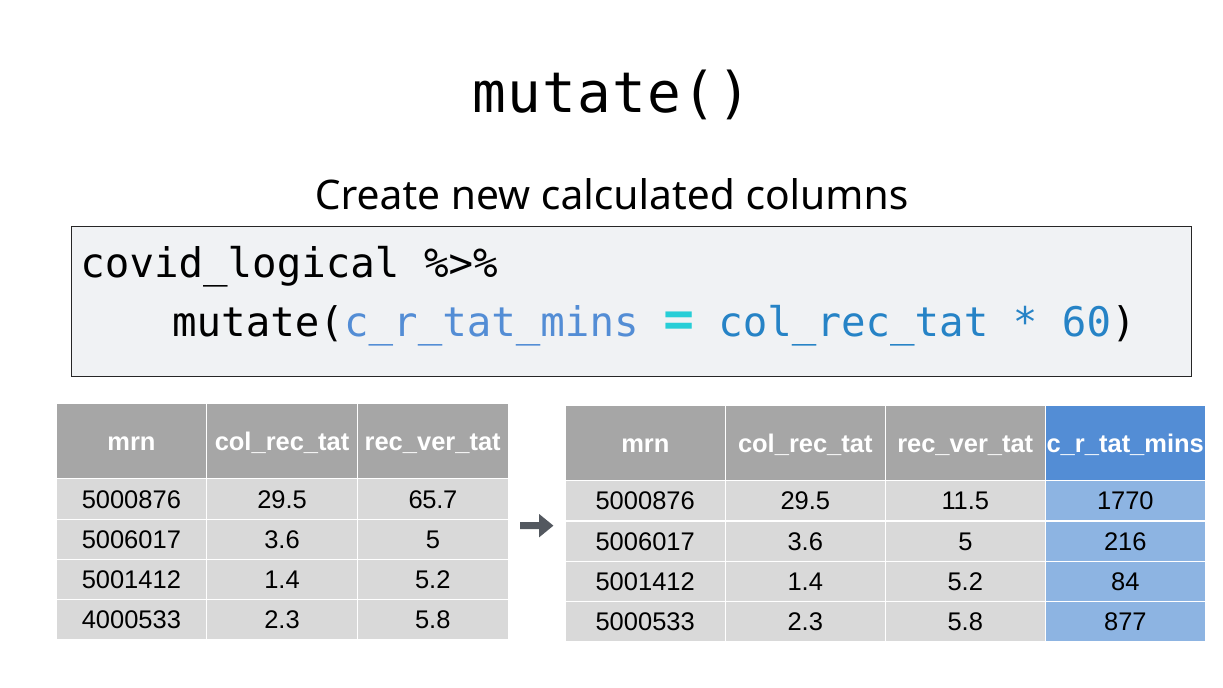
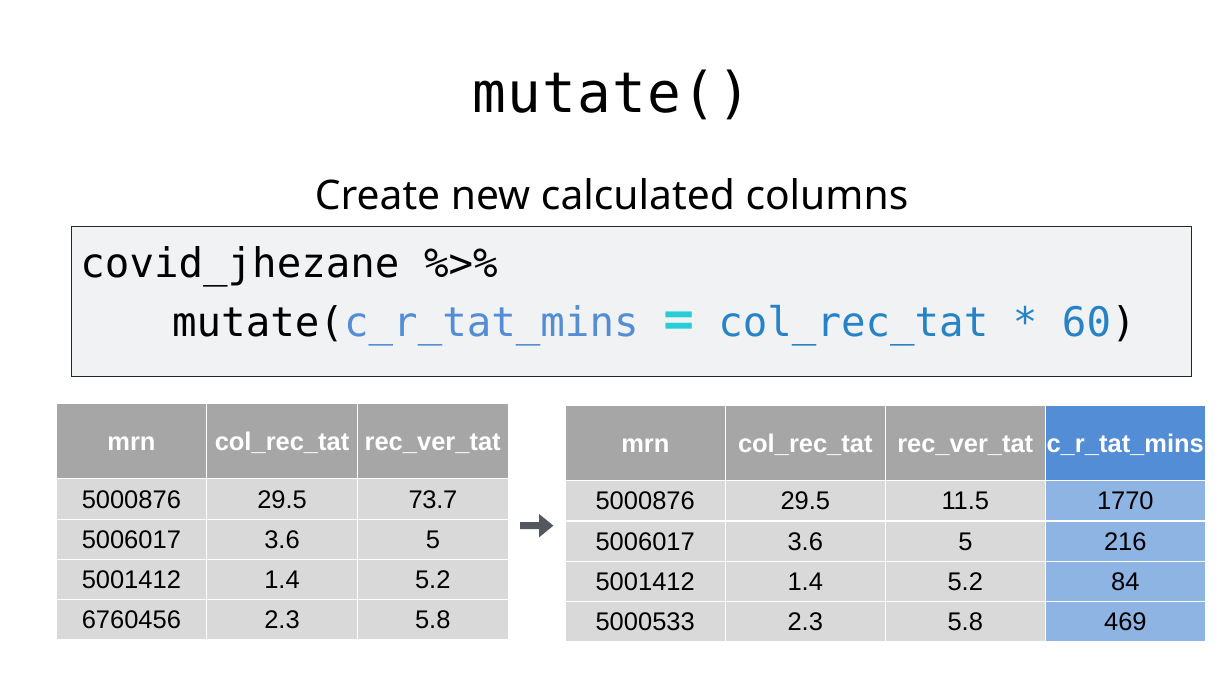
covid_logical: covid_logical -> covid_jhezane
65.7: 65.7 -> 73.7
4000533: 4000533 -> 6760456
877: 877 -> 469
